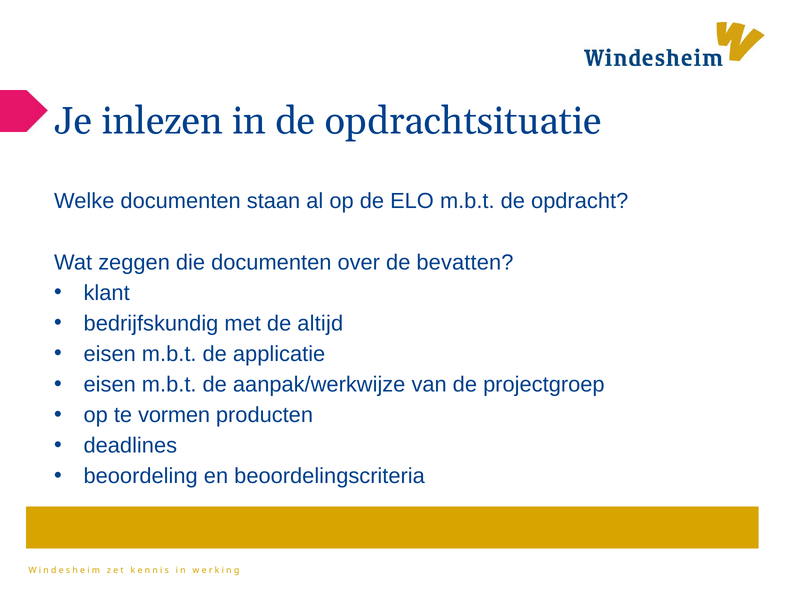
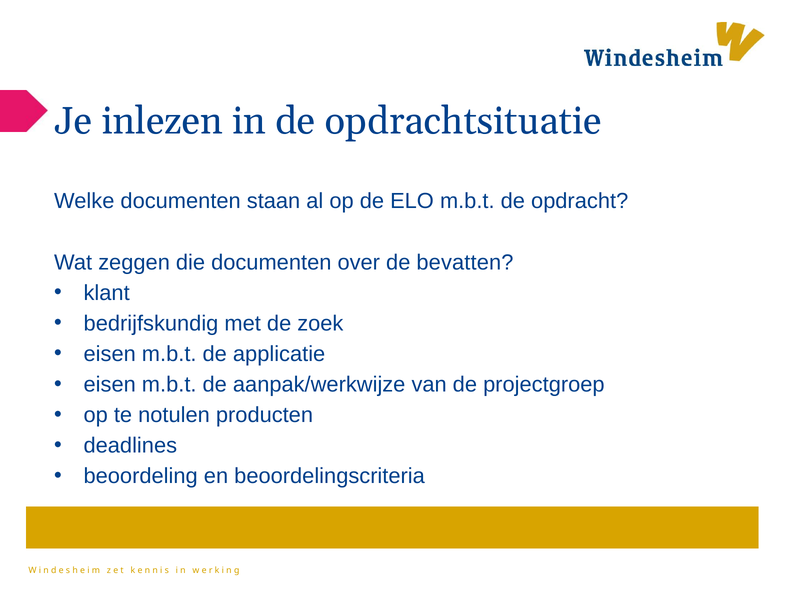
altijd: altijd -> zoek
vormen: vormen -> notulen
